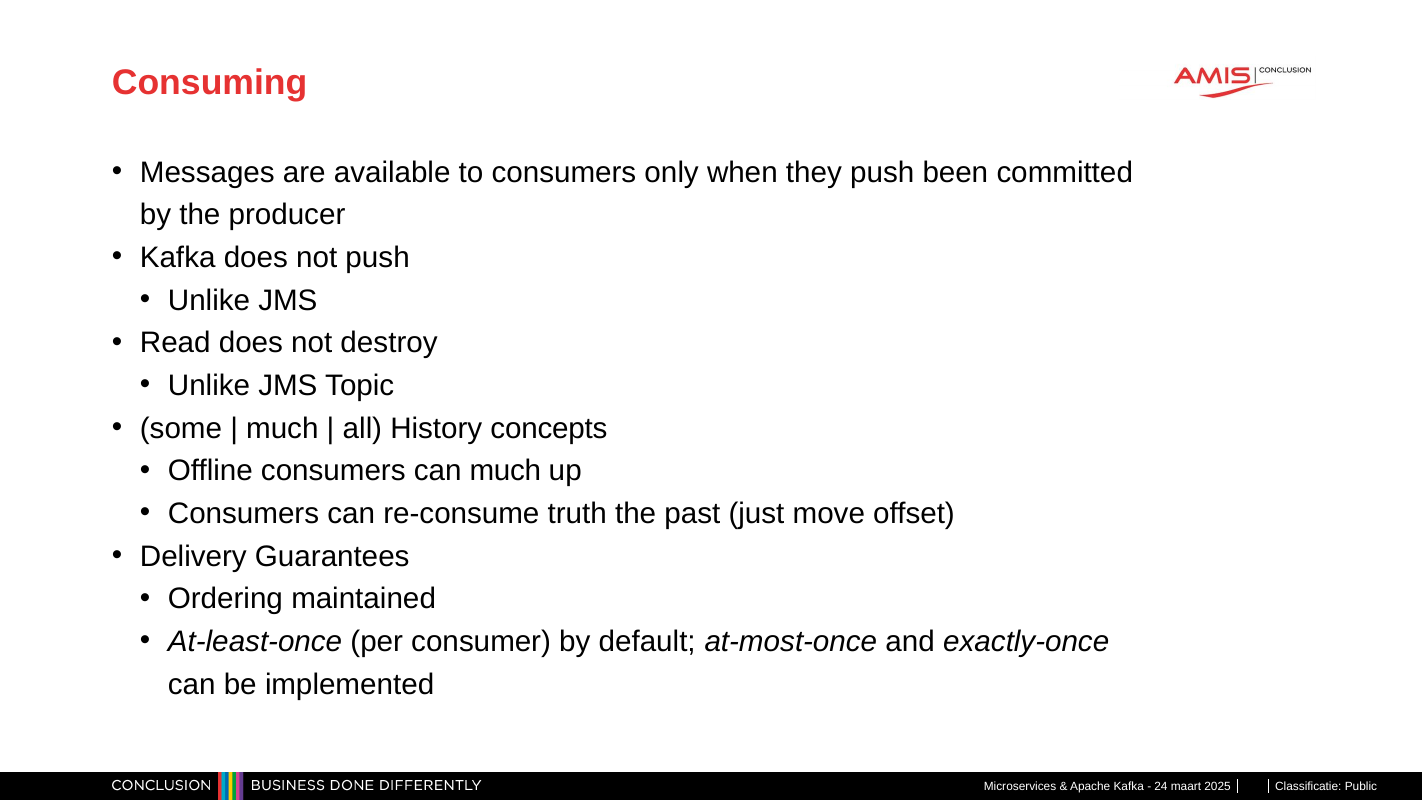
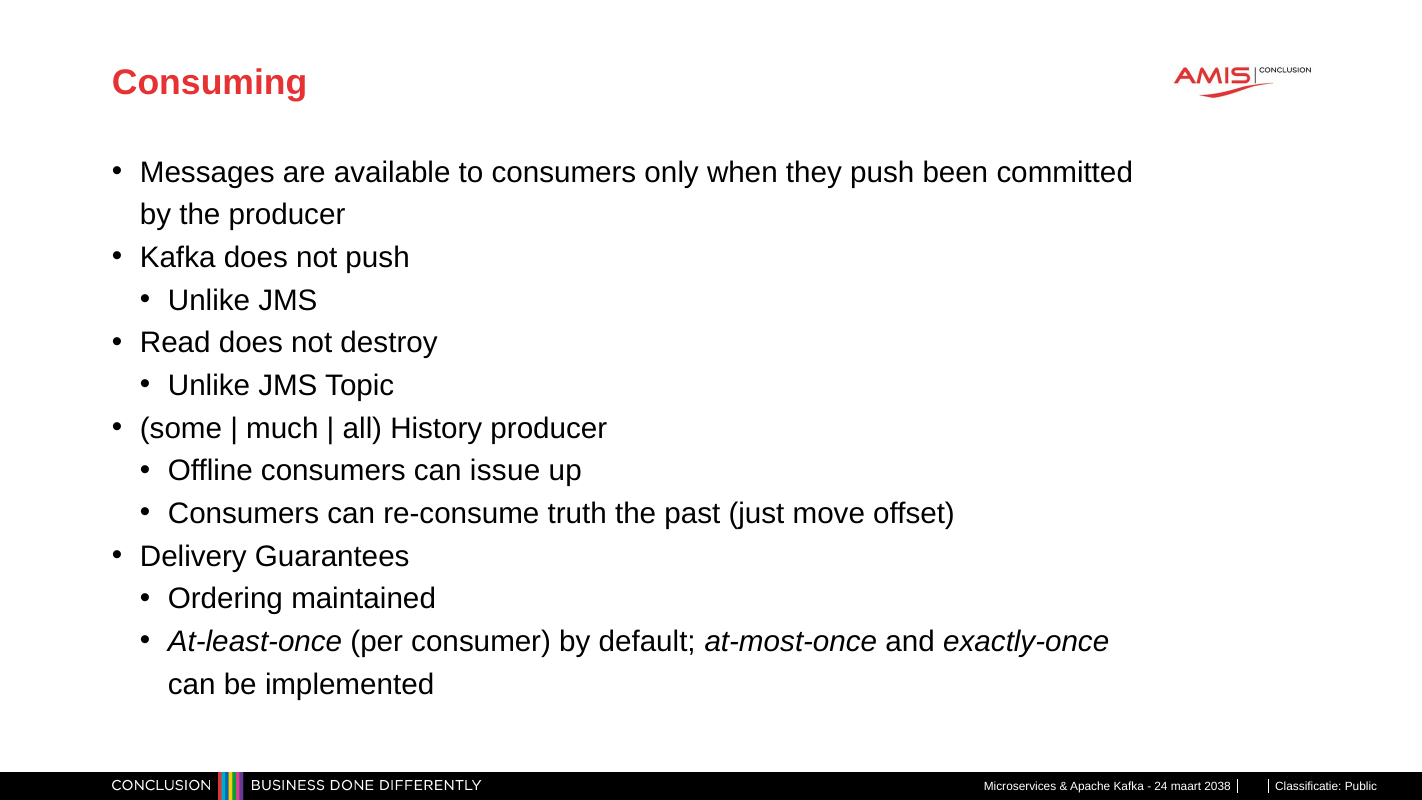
History concepts: concepts -> producer
can much: much -> issue
2025: 2025 -> 2038
